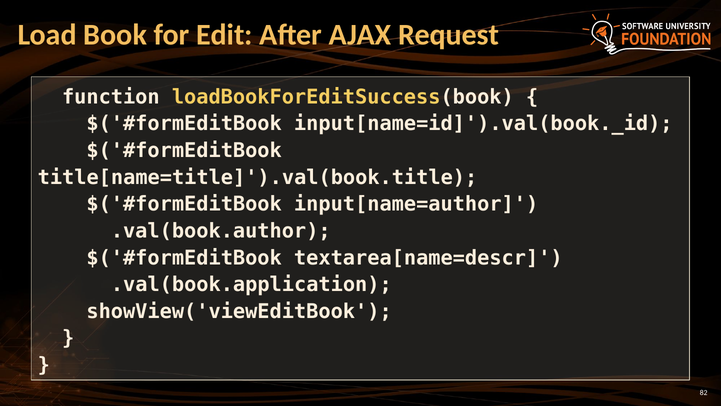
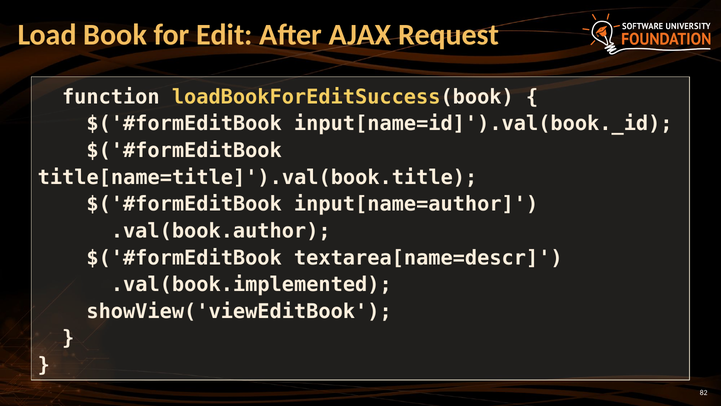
.val(book.application: .val(book.application -> .val(book.implemented
